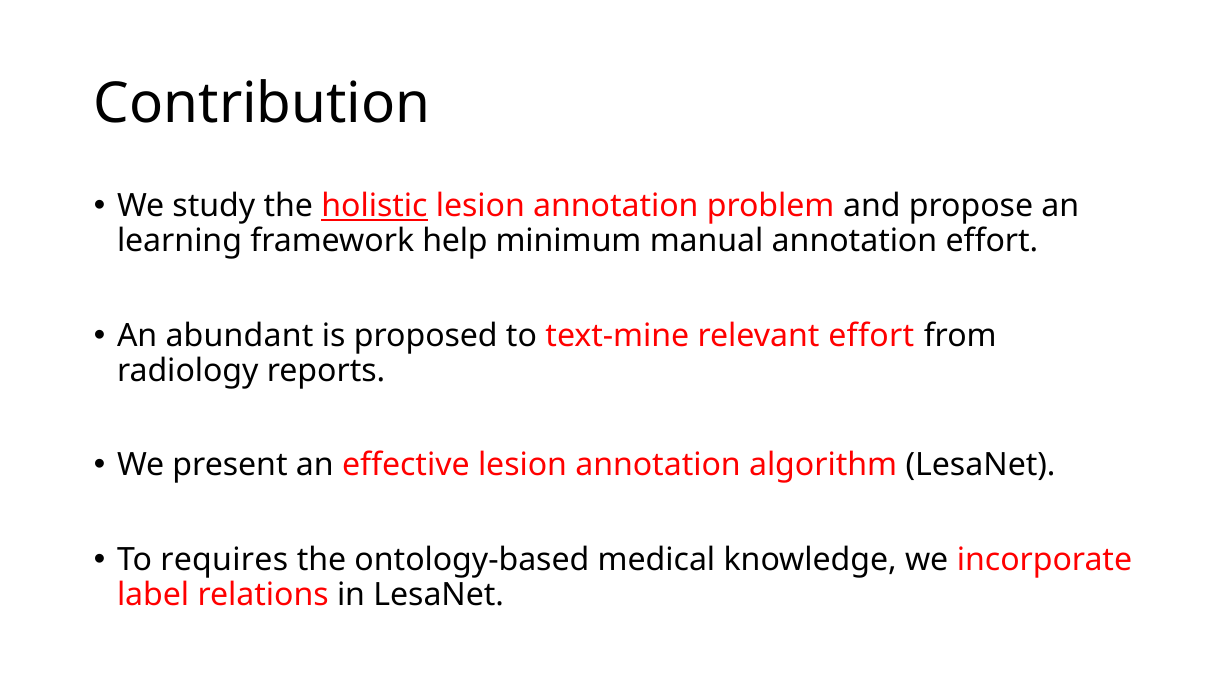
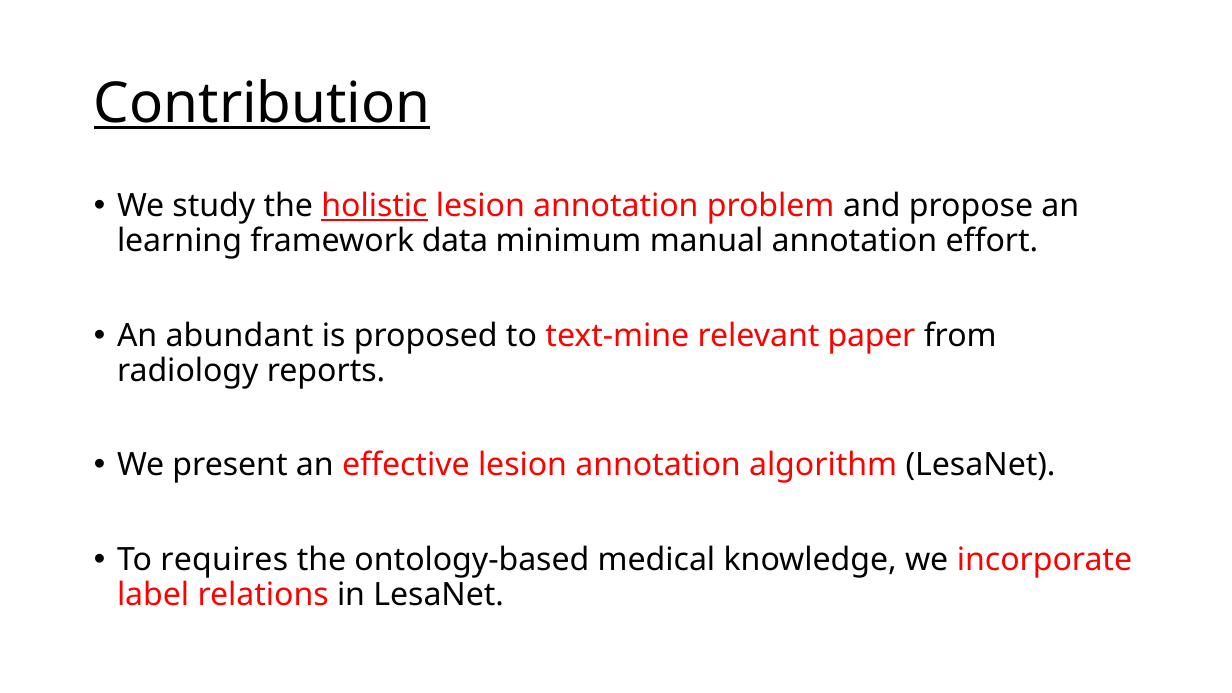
Contribution underline: none -> present
help: help -> data
relevant effort: effort -> paper
